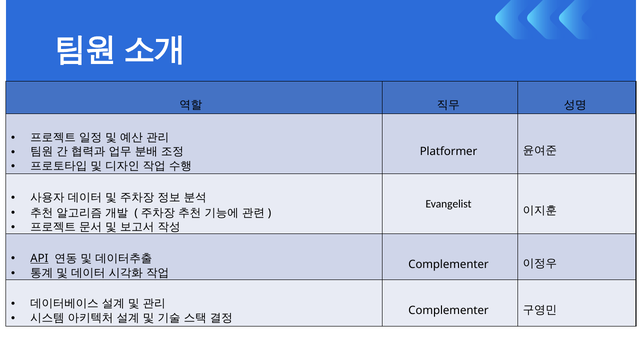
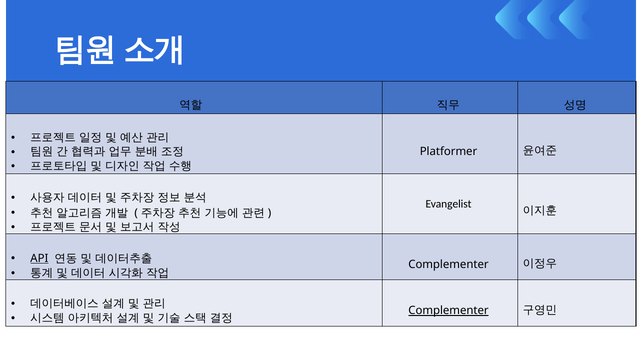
Complementer at (449, 310) underline: none -> present
